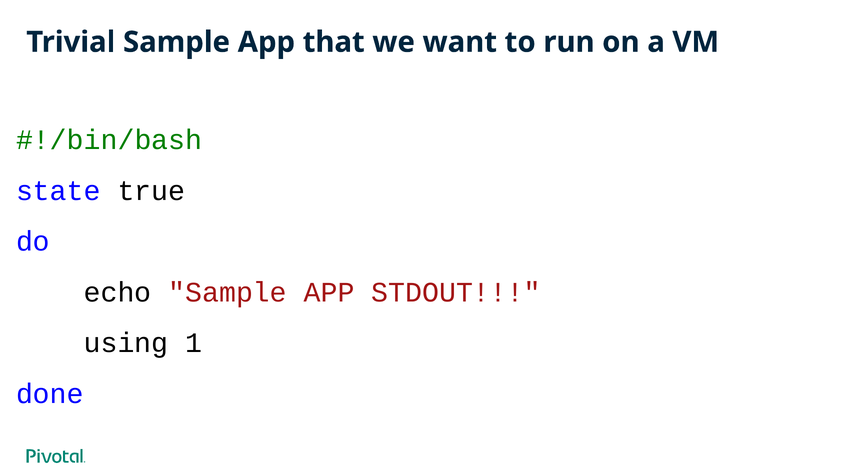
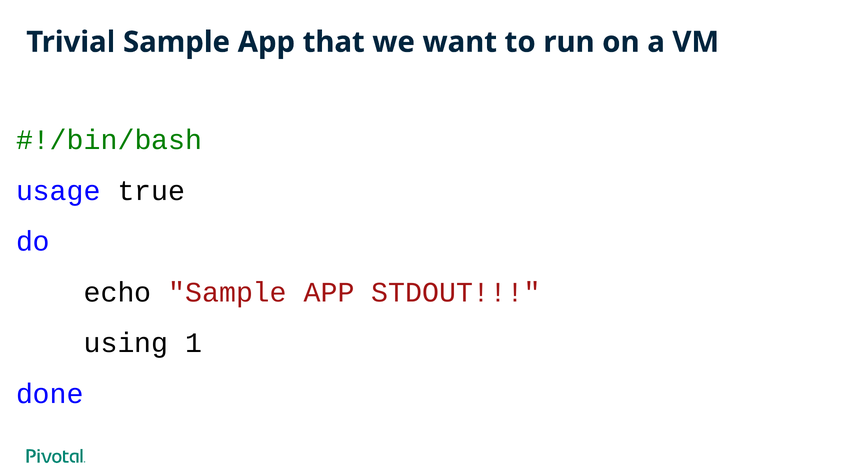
state: state -> usage
